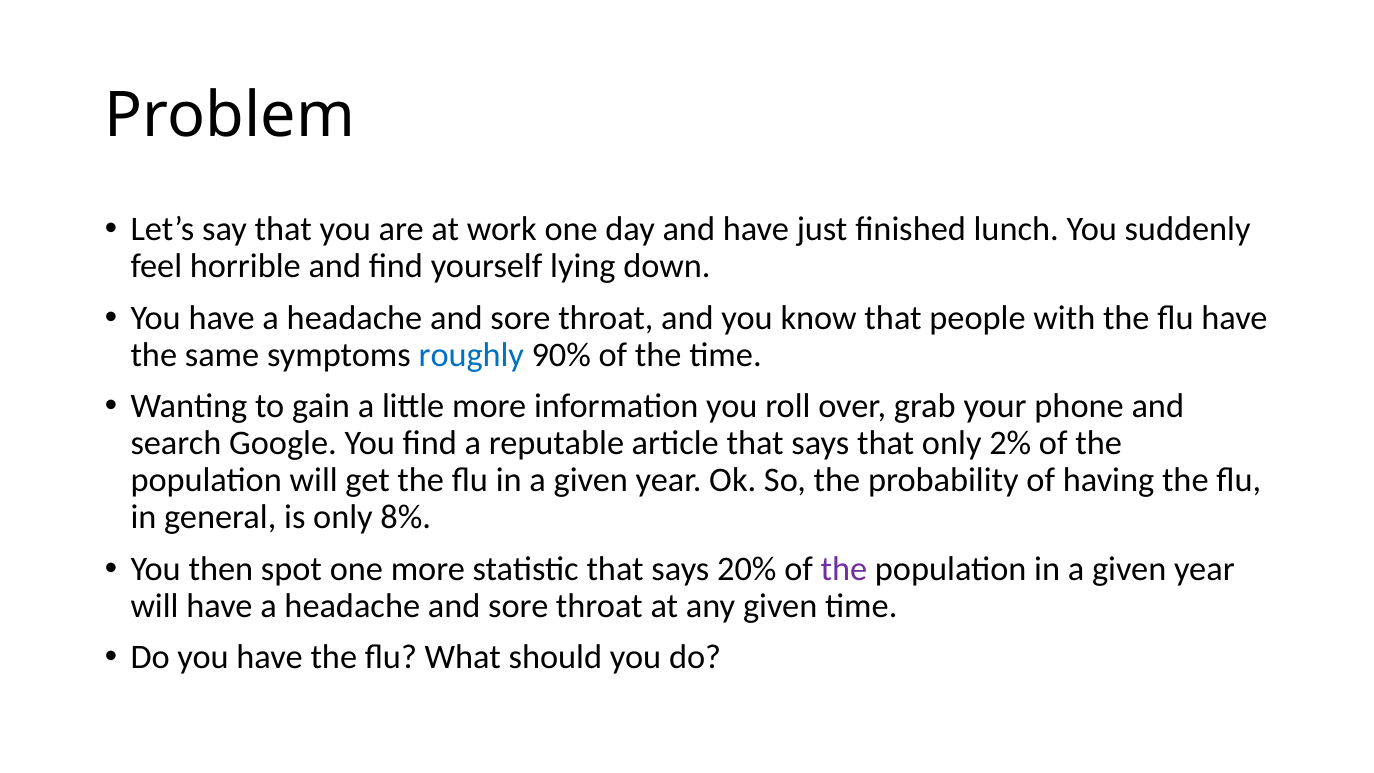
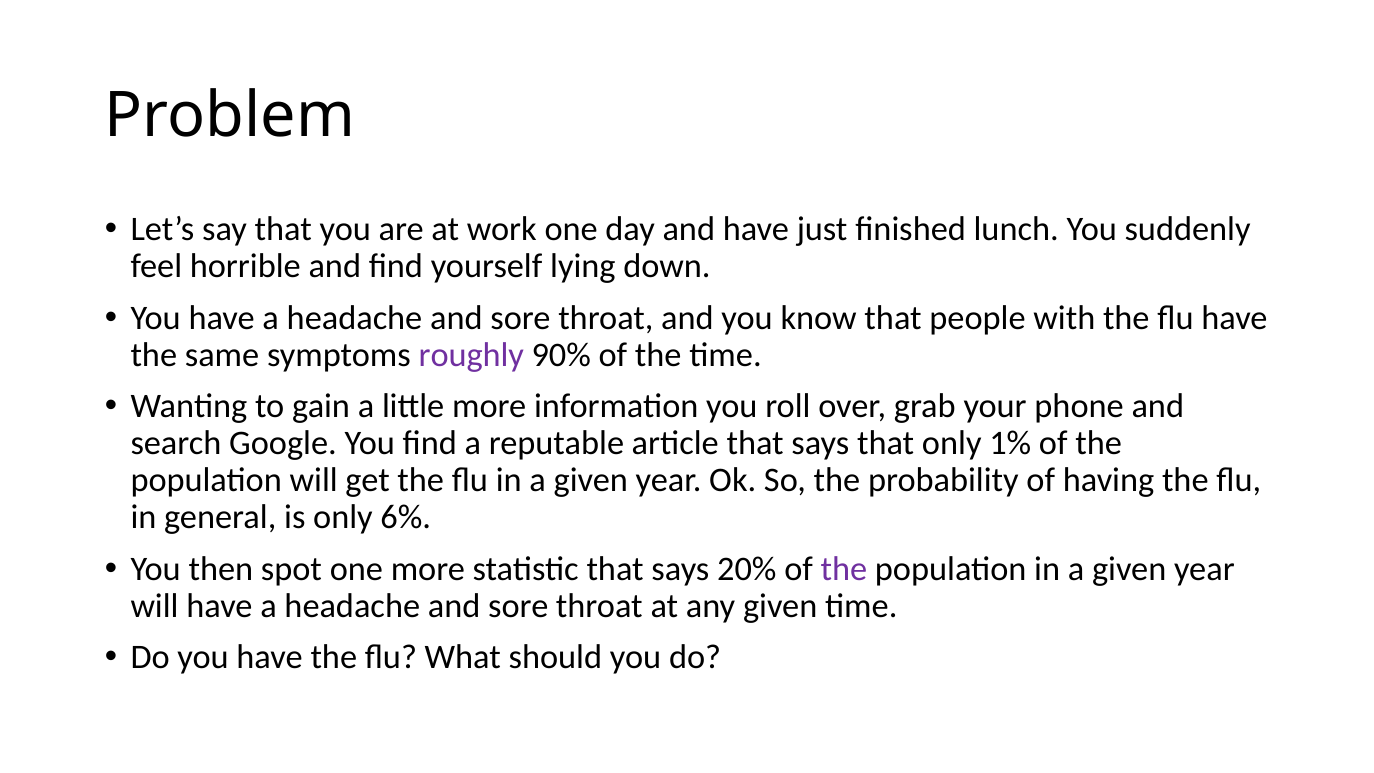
roughly colour: blue -> purple
2%: 2% -> 1%
8%: 8% -> 6%
